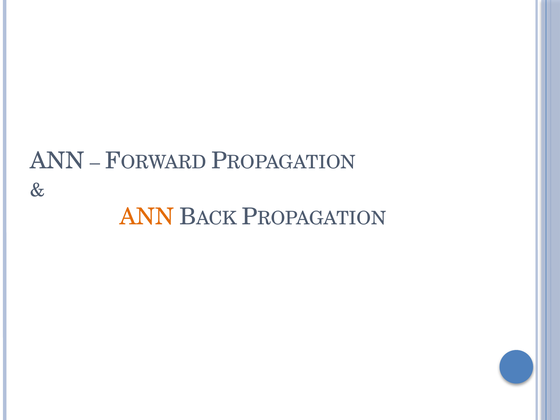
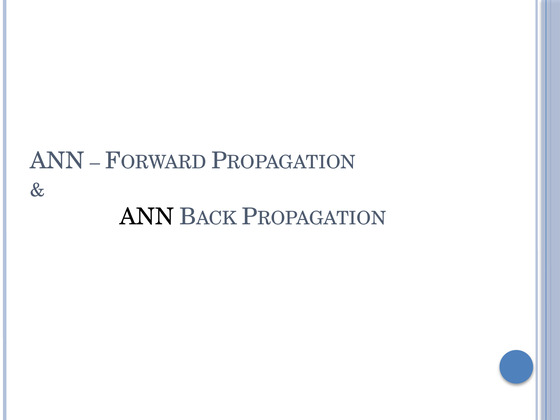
ANN at (147, 217) colour: orange -> black
